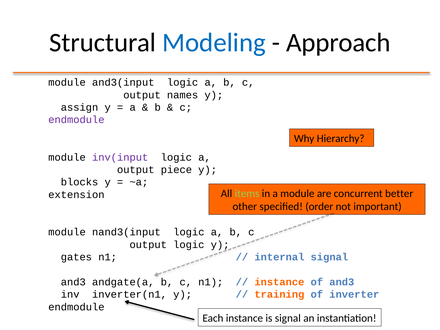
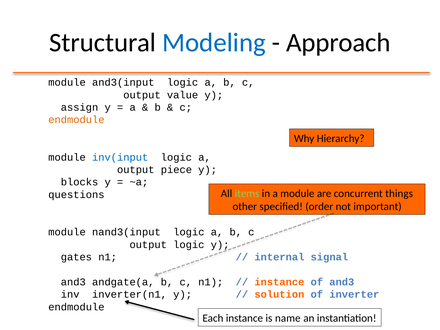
names: names -> value
endmodule at (76, 120) colour: purple -> orange
inv(input colour: purple -> blue
better: better -> things
extension: extension -> questions
training: training -> solution
is signal: signal -> name
